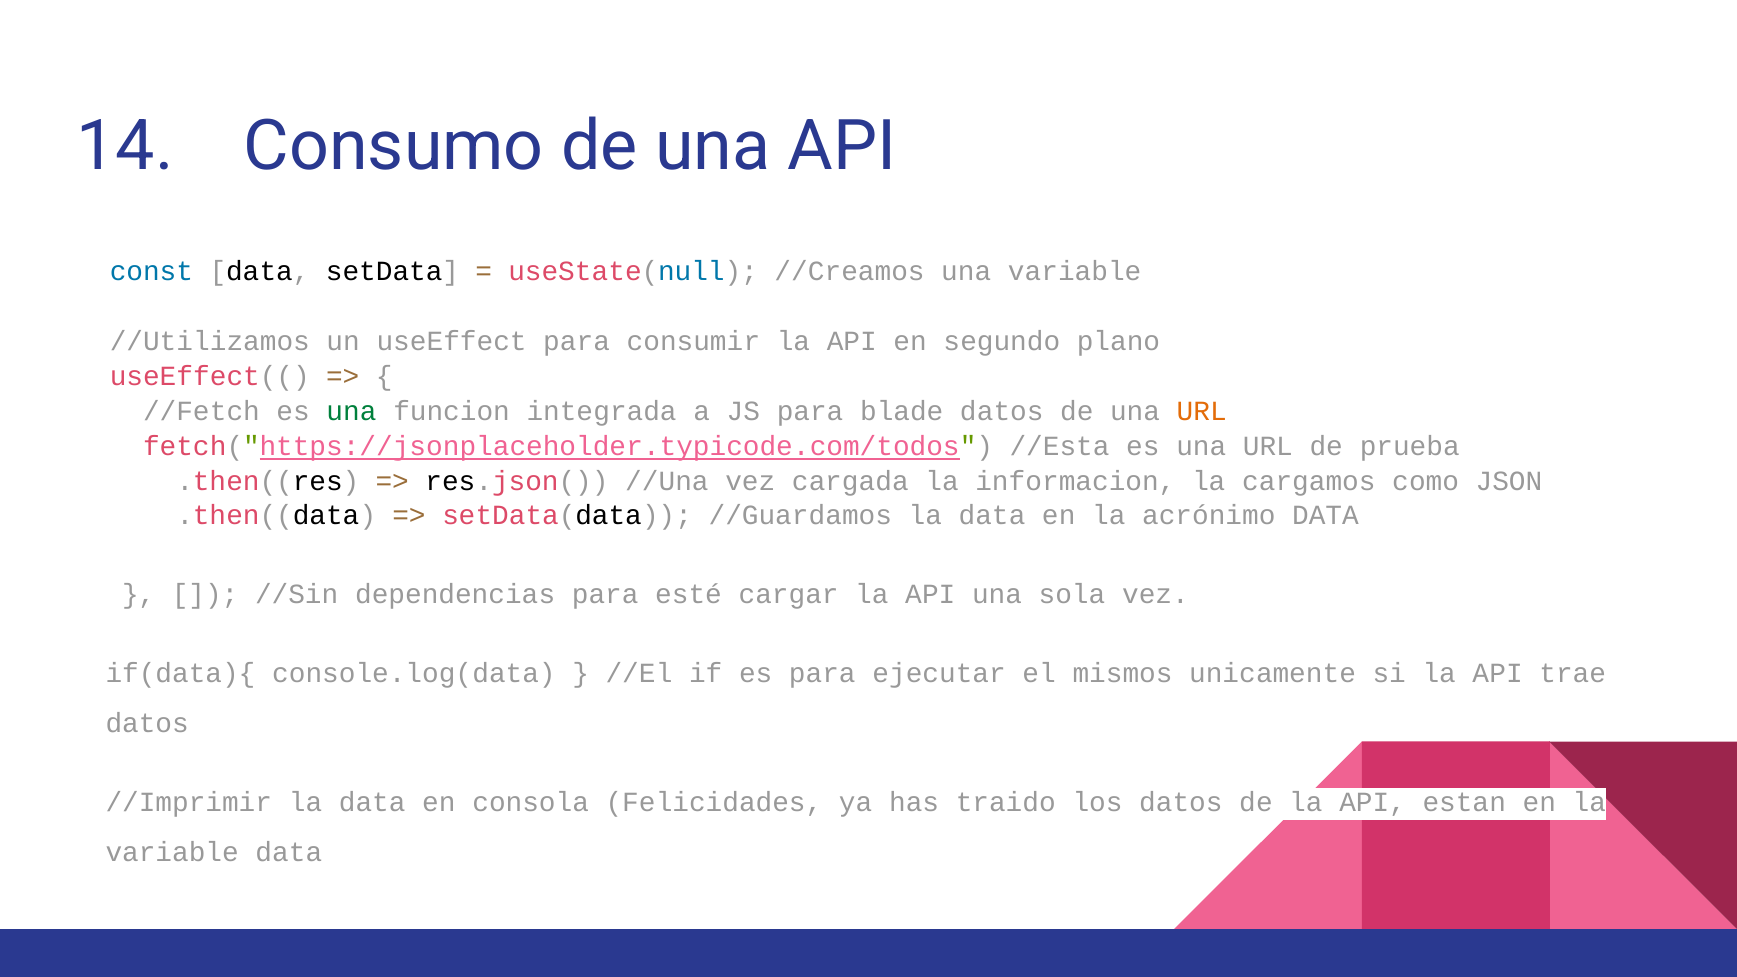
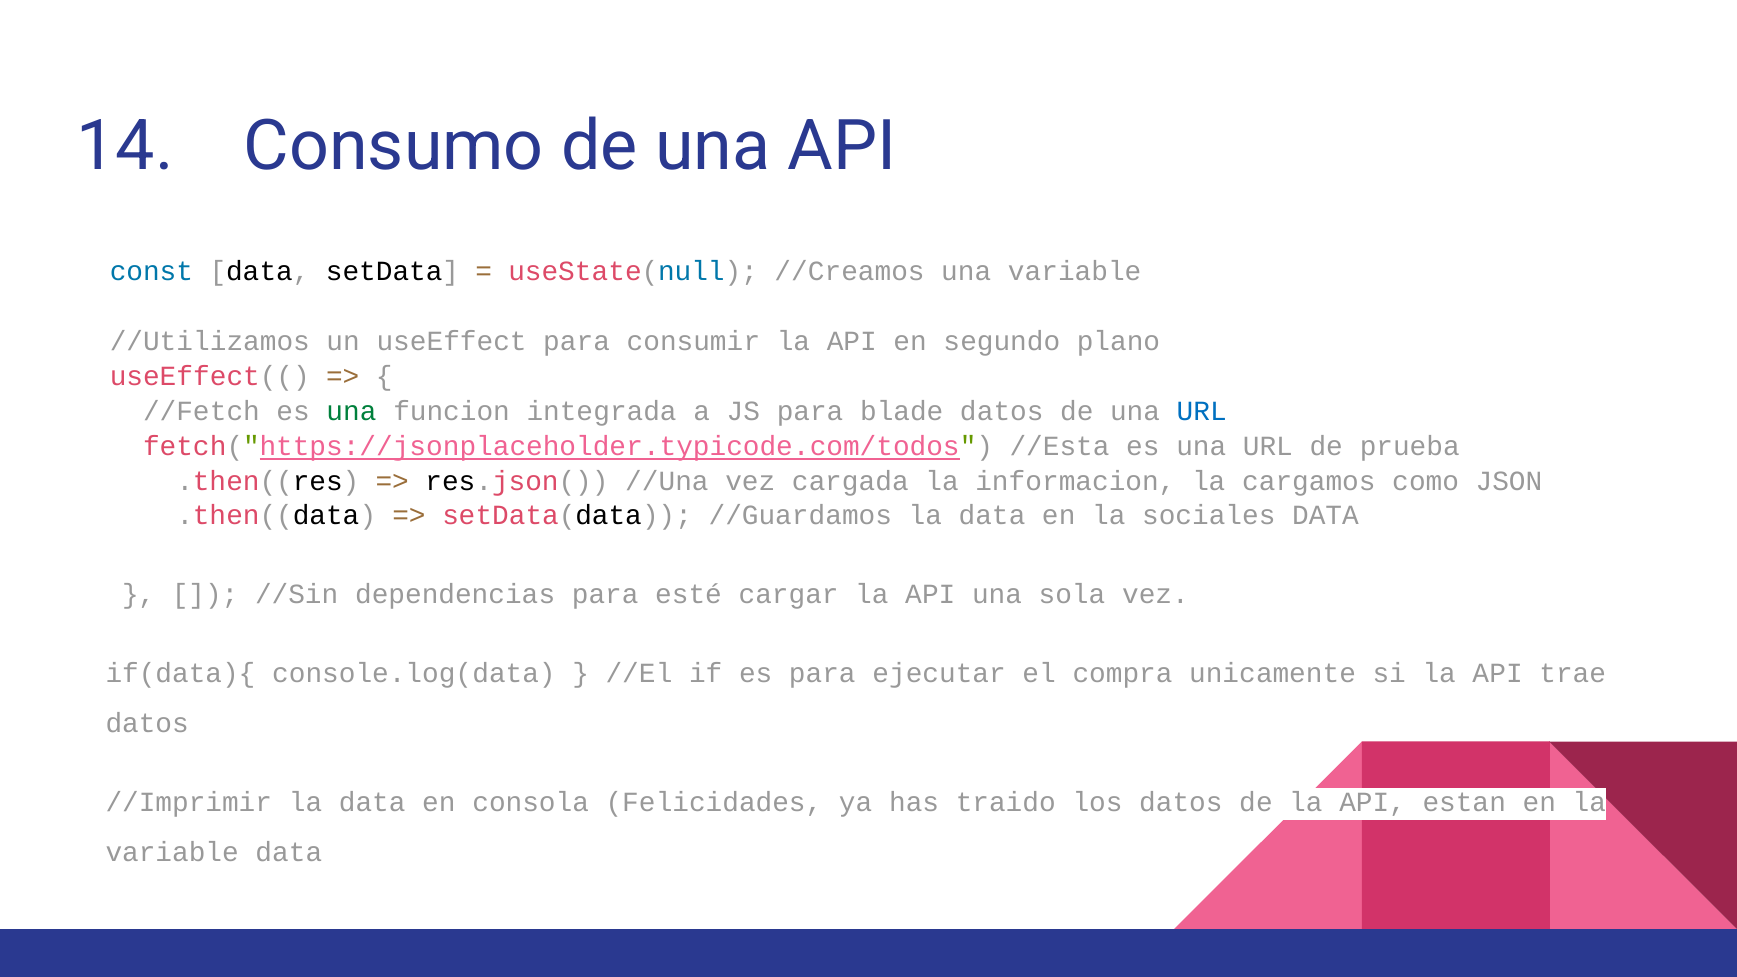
URL at (1202, 411) colour: orange -> blue
acrónimo: acrónimo -> sociales
mismos: mismos -> compra
